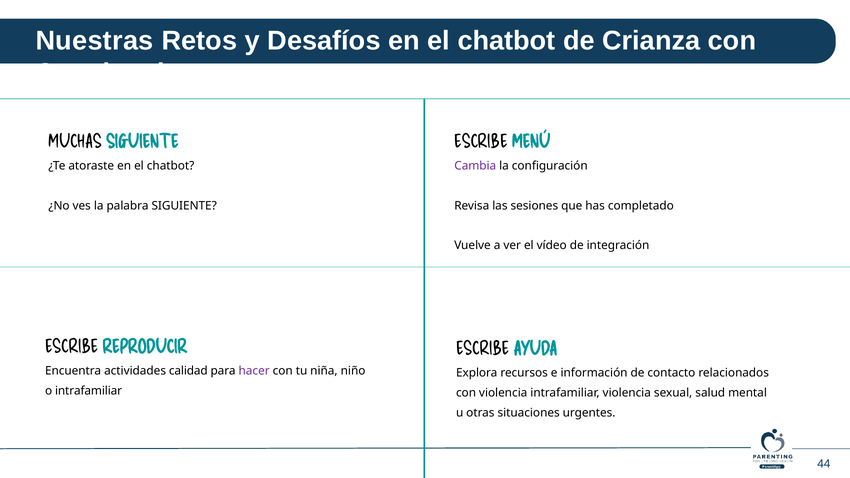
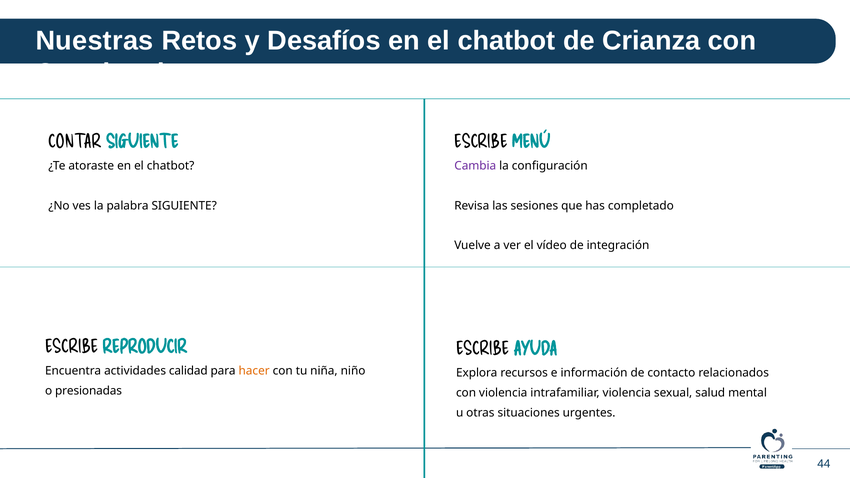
MUCHAS: MUCHAS -> CONTAR
hacer colour: purple -> orange
o intrafamiliar: intrafamiliar -> presionadas
